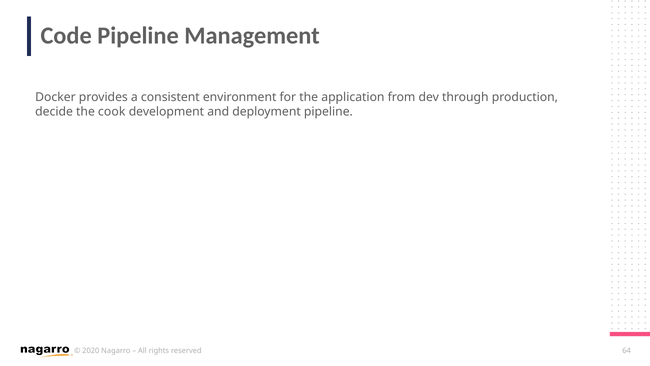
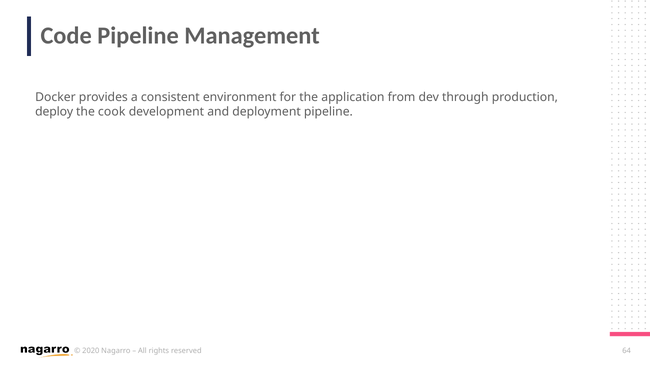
decide: decide -> deploy
